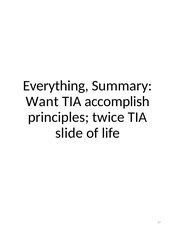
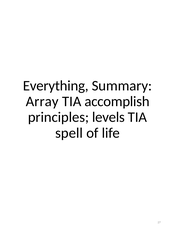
Want: Want -> Array
twice: twice -> levels
slide: slide -> spell
